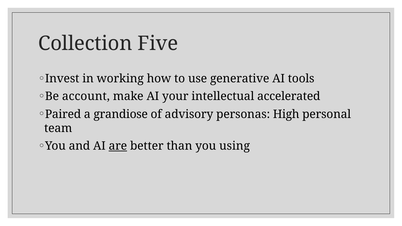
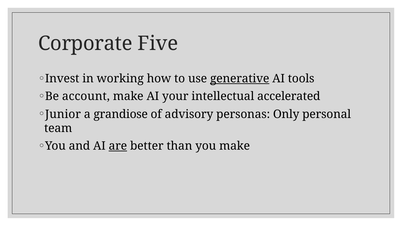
Collection: Collection -> Corporate
generative underline: none -> present
Paired: Paired -> Junior
High: High -> Only
you using: using -> make
